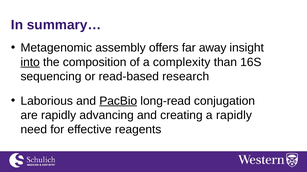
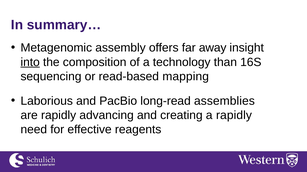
complexity: complexity -> technology
research: research -> mapping
PacBio underline: present -> none
conjugation: conjugation -> assemblies
